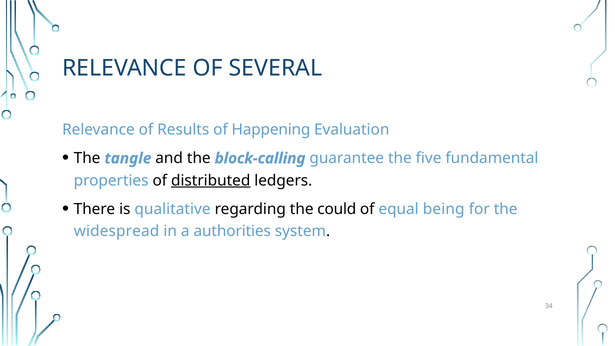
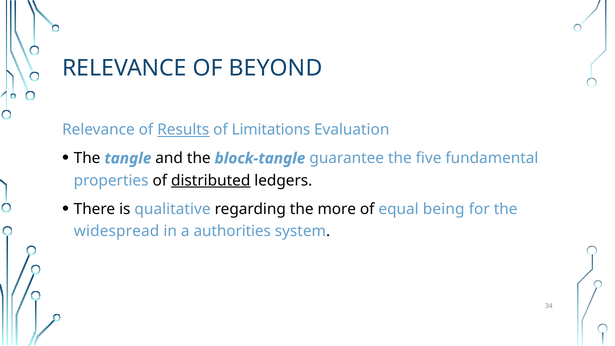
SEVERAL: SEVERAL -> BEYOND
Results underline: none -> present
Happening: Happening -> Limitations
block-calling: block-calling -> block-tangle
could: could -> more
